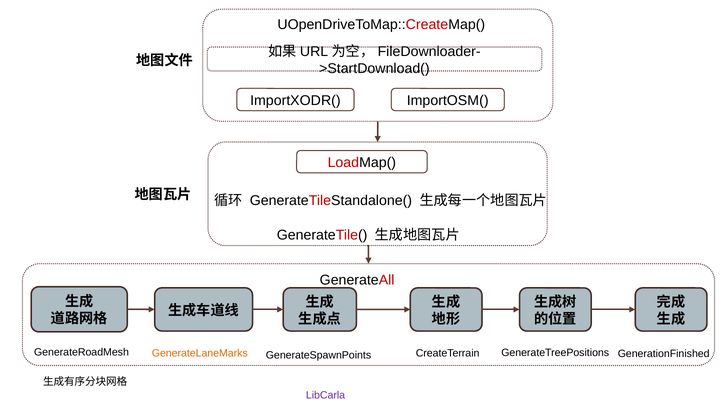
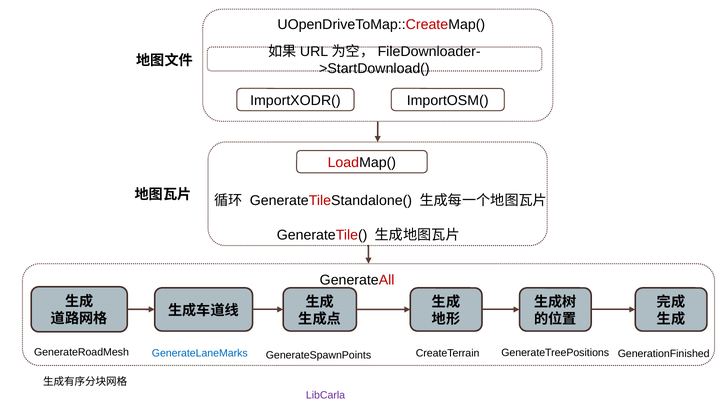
GenerateLaneMarks colour: orange -> blue
